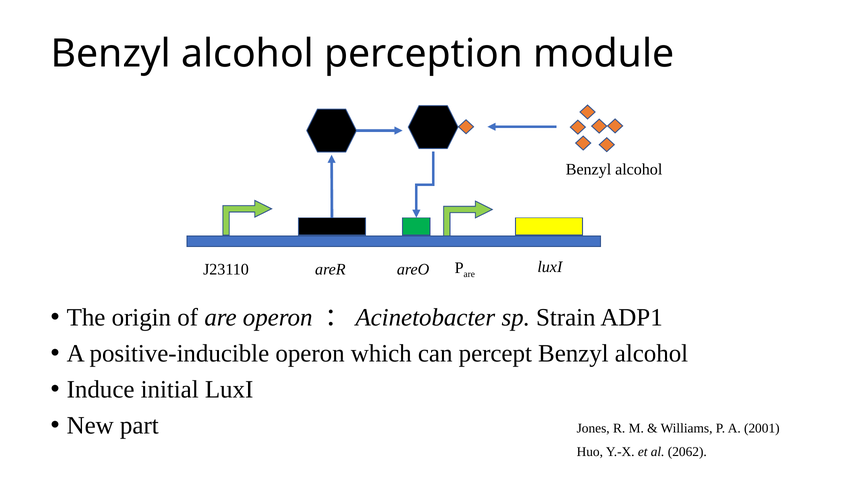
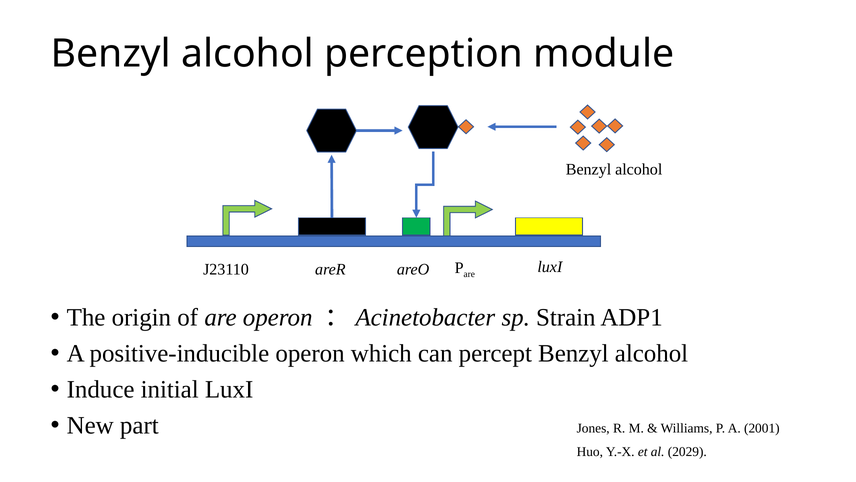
2062: 2062 -> 2029
